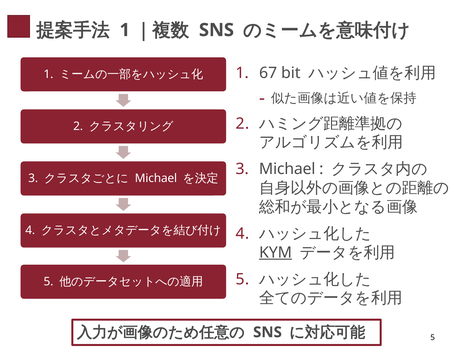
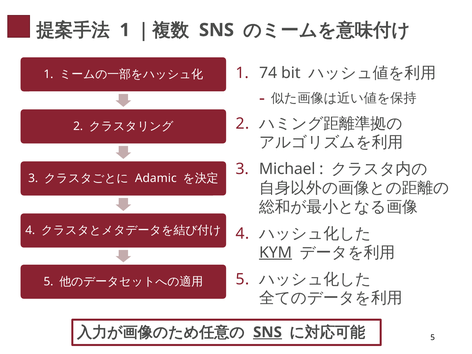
67: 67 -> 74
Michael at (156, 178): Michael -> Adamic
SNS at (267, 332) underline: none -> present
